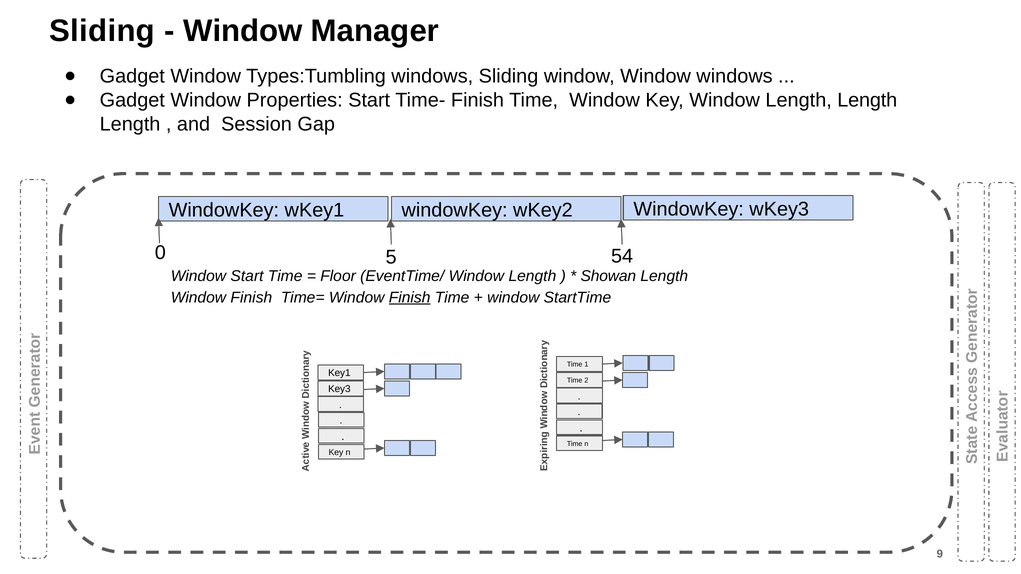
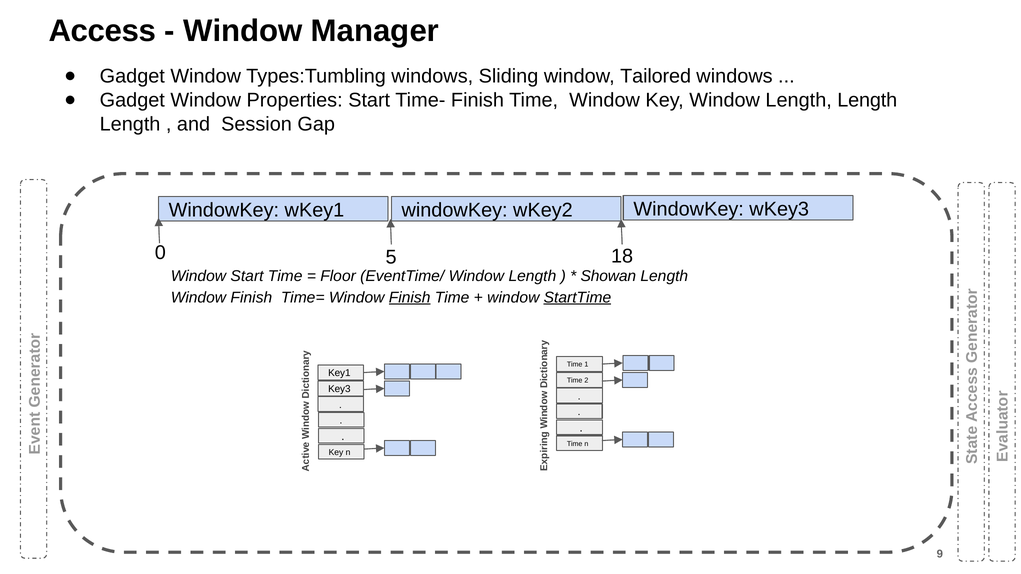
Sliding at (102, 31): Sliding -> Access
window Window: Window -> Tailored
54: 54 -> 18
StartTime underline: none -> present
